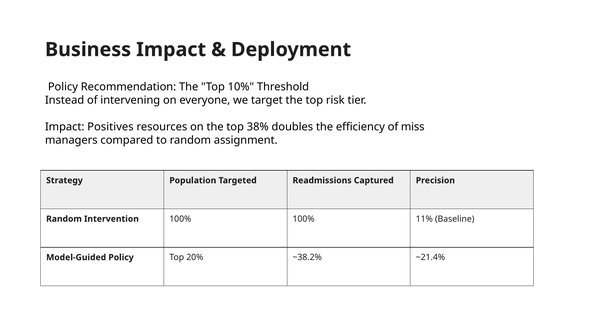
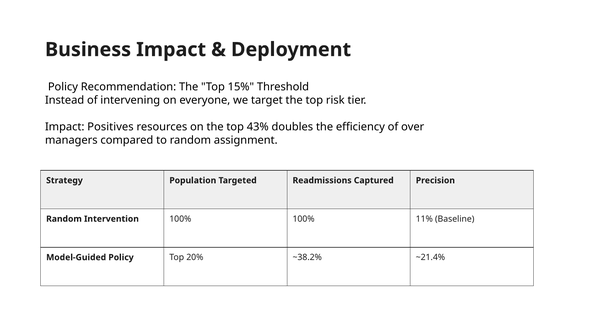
10%: 10% -> 15%
38%: 38% -> 43%
miss: miss -> over
